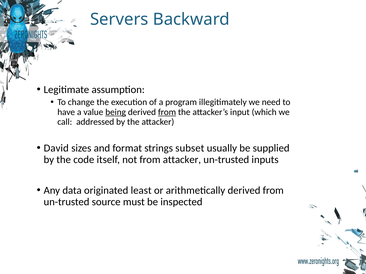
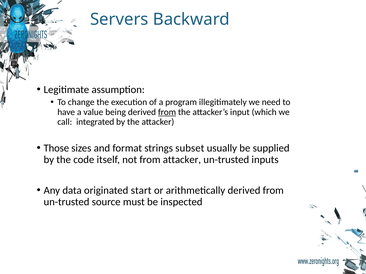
being underline: present -> none
addressed: addressed -> integrated
David: David -> Those
least: least -> start
